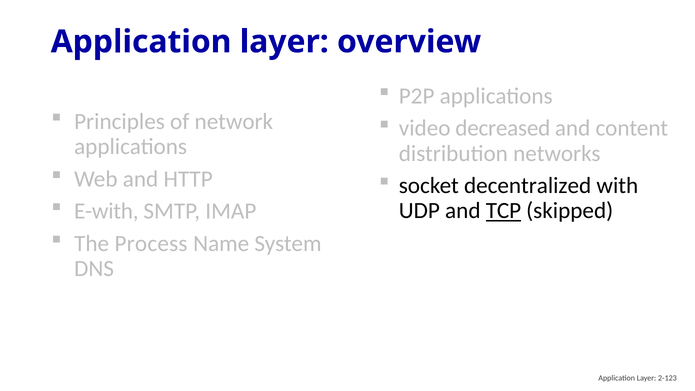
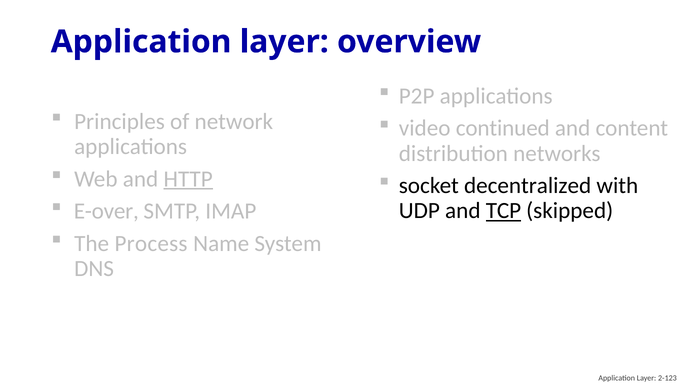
decreased: decreased -> continued
HTTP underline: none -> present
E-with: E-with -> E-over
